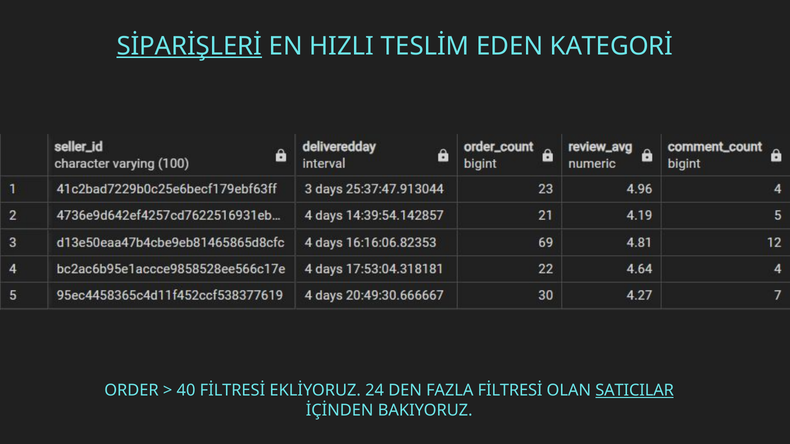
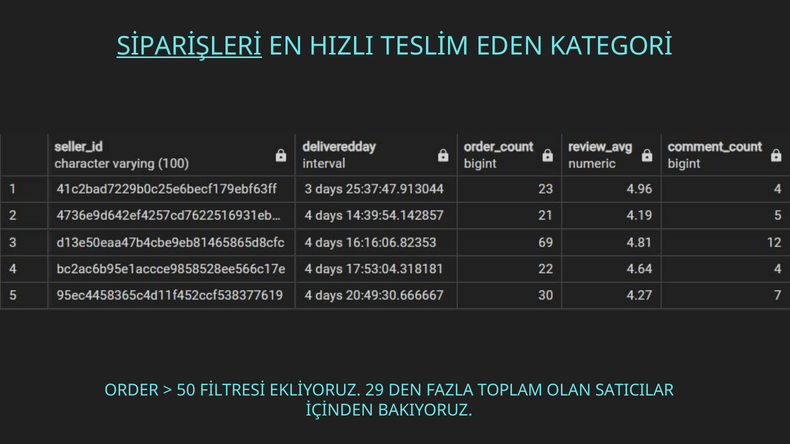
40: 40 -> 50
24: 24 -> 29
FAZLA FİLTRESİ: FİLTRESİ -> TOPLAM
SATICILAR underline: present -> none
